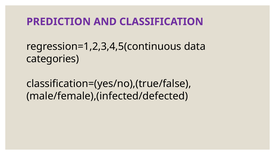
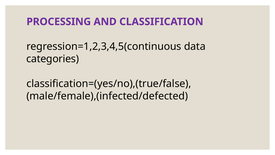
PREDICTION: PREDICTION -> PROCESSING
